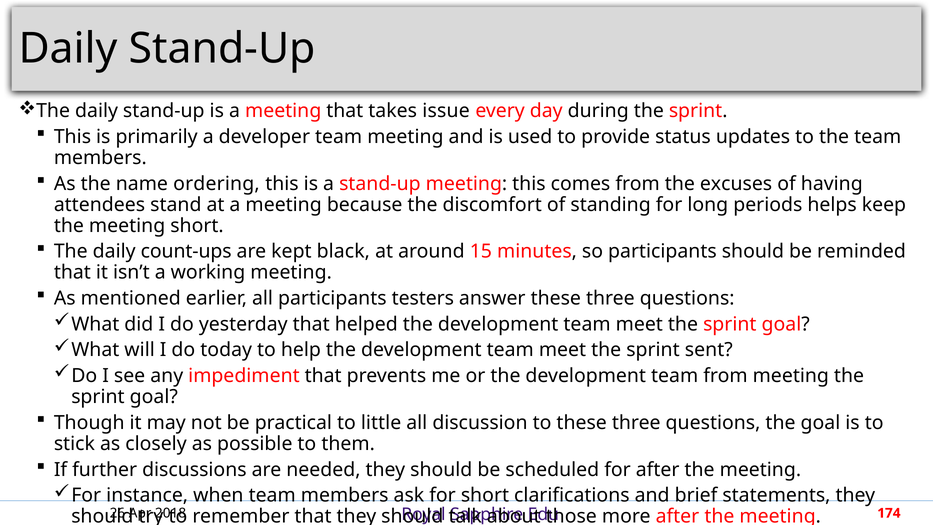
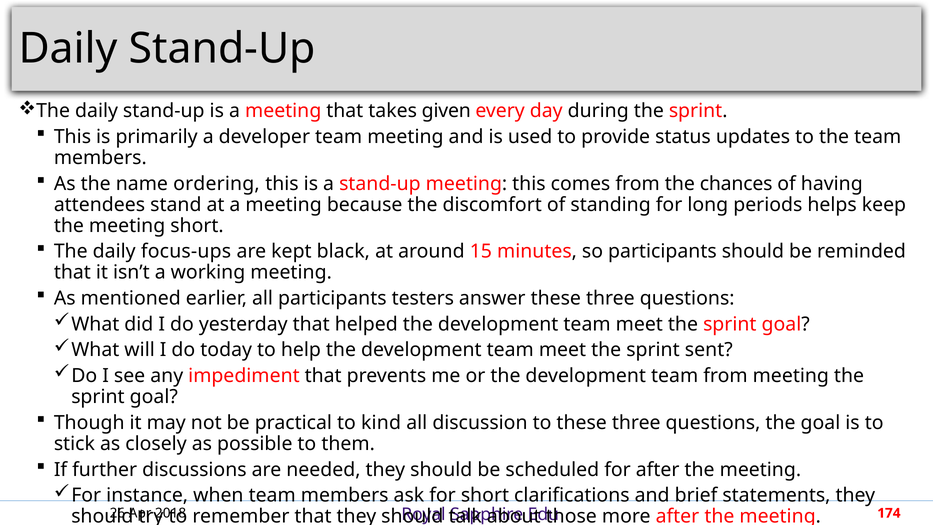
issue: issue -> given
excuses: excuses -> chances
count-ups: count-ups -> focus-ups
little: little -> kind
